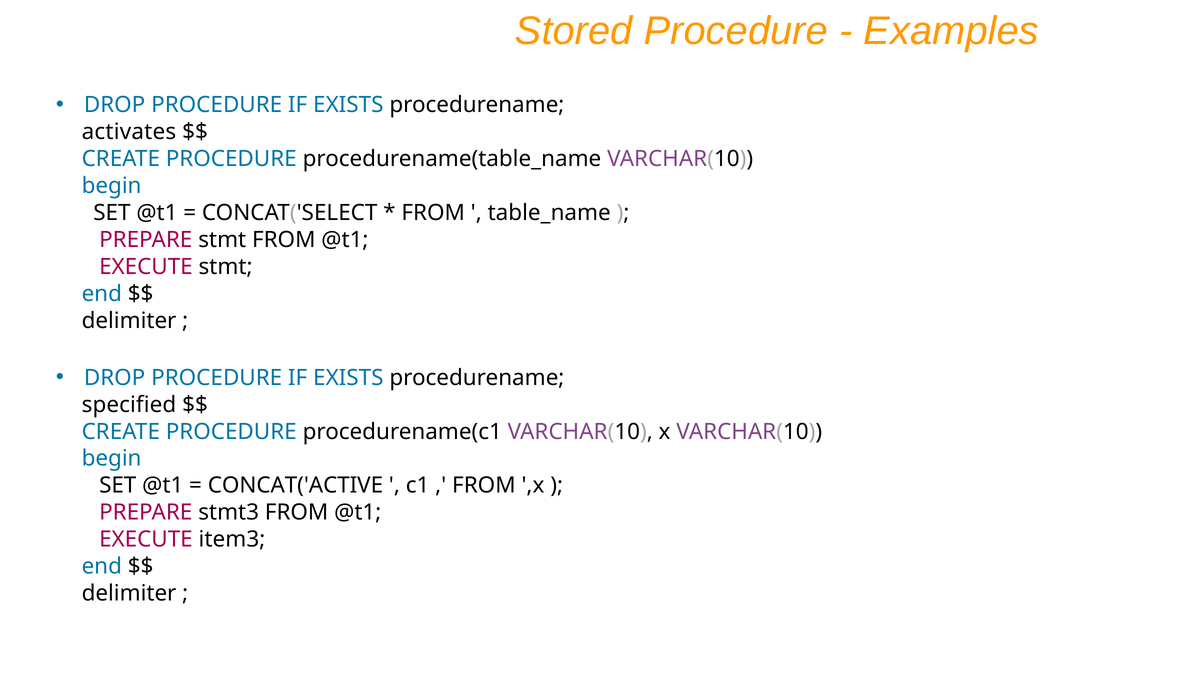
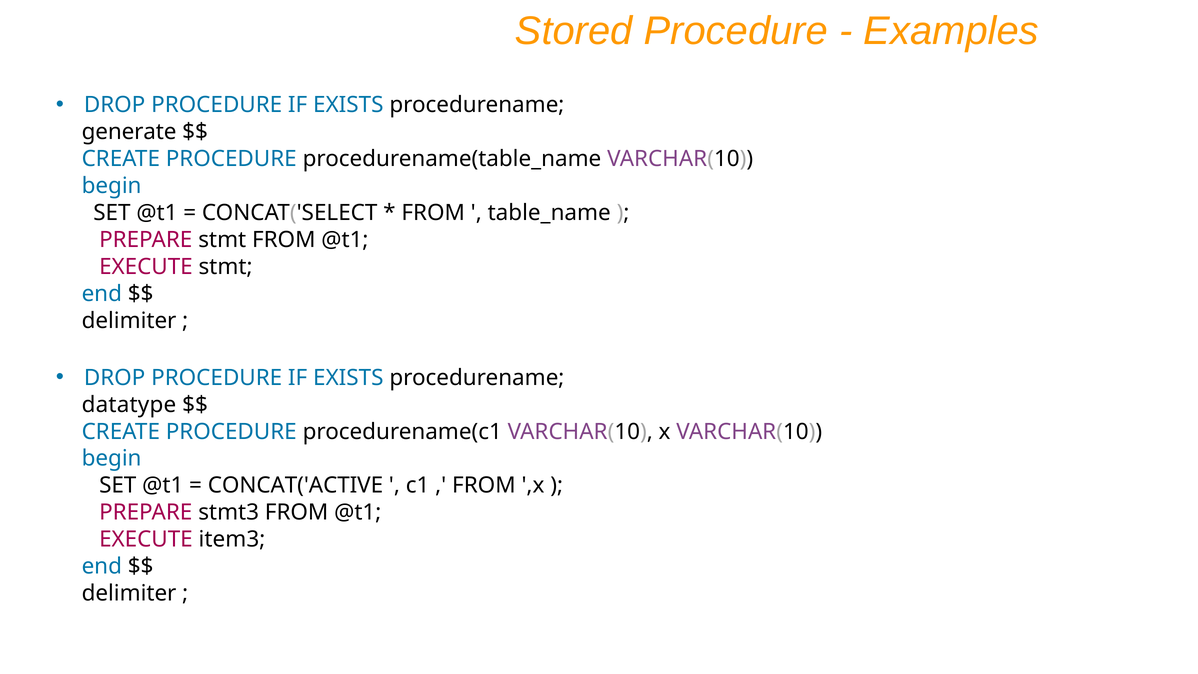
activates: activates -> generate
specified: specified -> datatype
